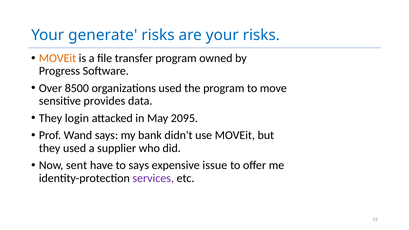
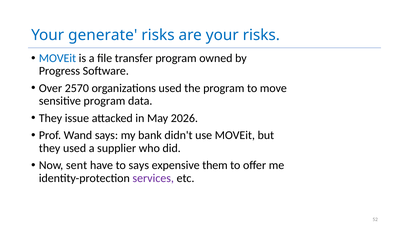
MOVEit at (57, 58) colour: orange -> blue
8500: 8500 -> 2570
sensitive provides: provides -> program
login: login -> issue
2095: 2095 -> 2026
issue: issue -> them
